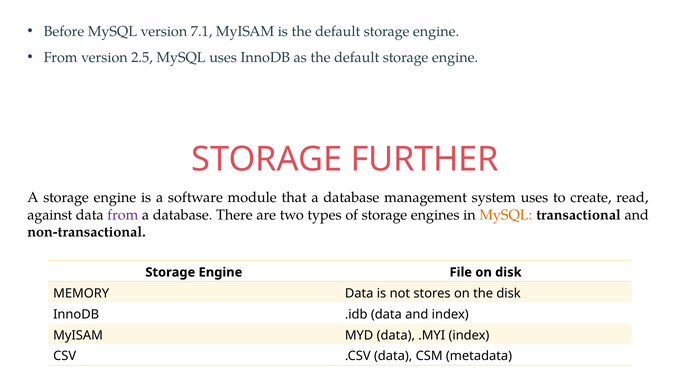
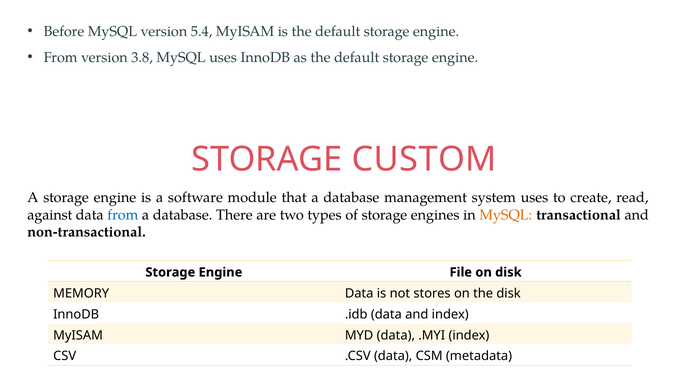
7.1: 7.1 -> 5.4
2.5: 2.5 -> 3.8
FURTHER: FURTHER -> CUSTOM
from at (123, 215) colour: purple -> blue
